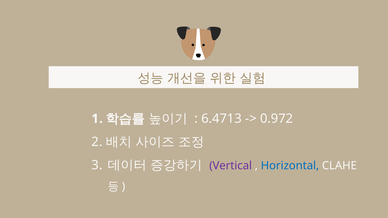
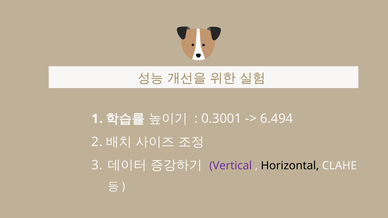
6.4713: 6.4713 -> 0.3001
0.972: 0.972 -> 6.494
Horizontal colour: blue -> black
